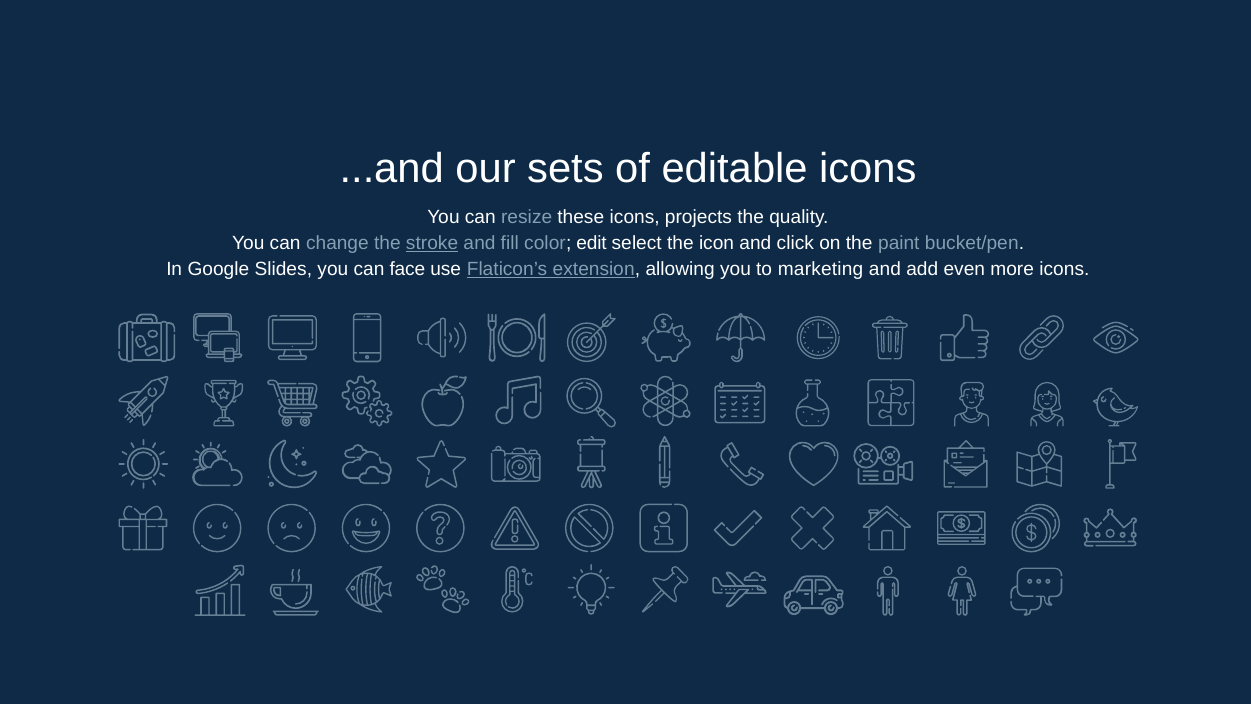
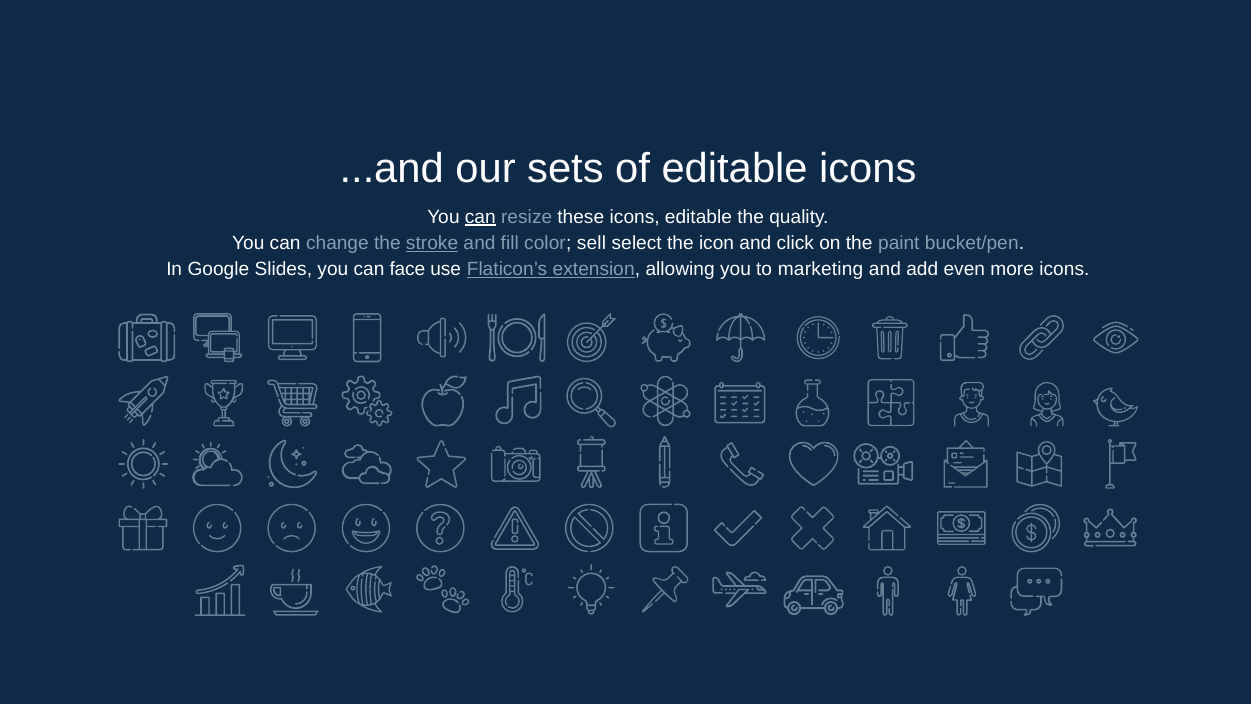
can at (480, 217) underline: none -> present
icons projects: projects -> editable
edit: edit -> sell
